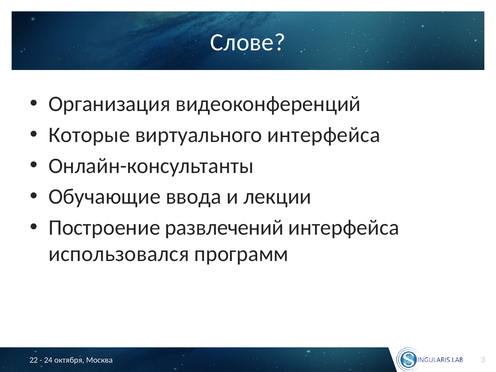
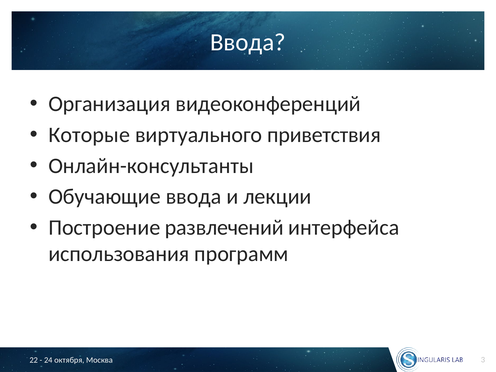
Слове at (248, 42): Слове -> Ввода
виртуального интерфейса: интерфейса -> приветствия
использовался: использовался -> использования
